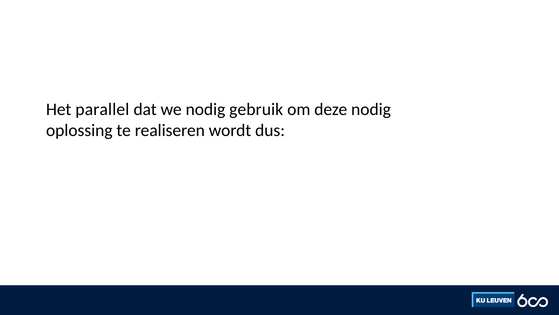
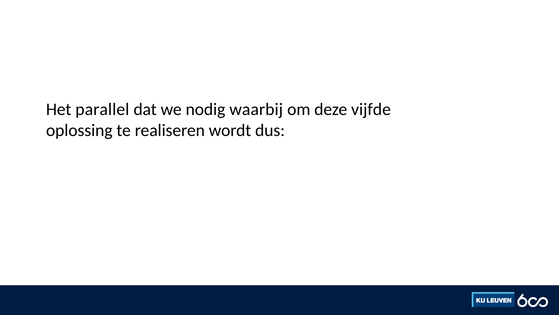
gebruik: gebruik -> waarbij
deze nodig: nodig -> vijfde
